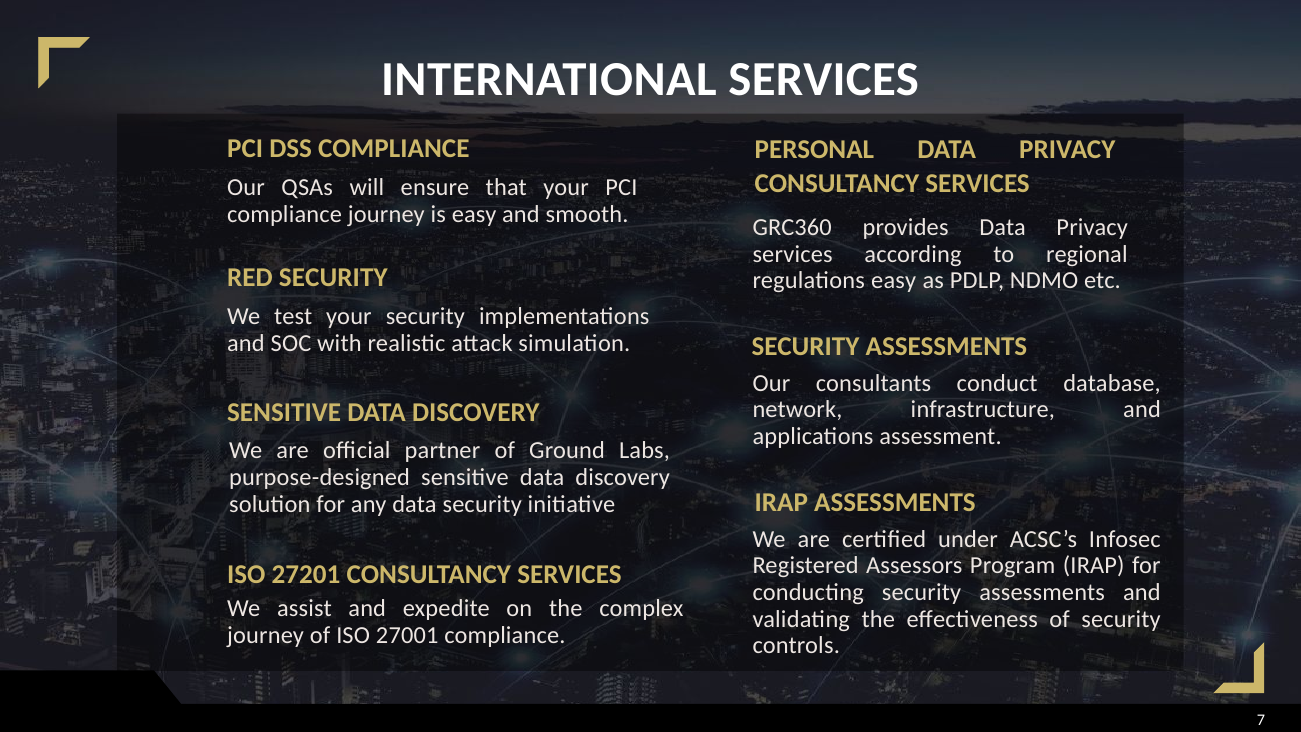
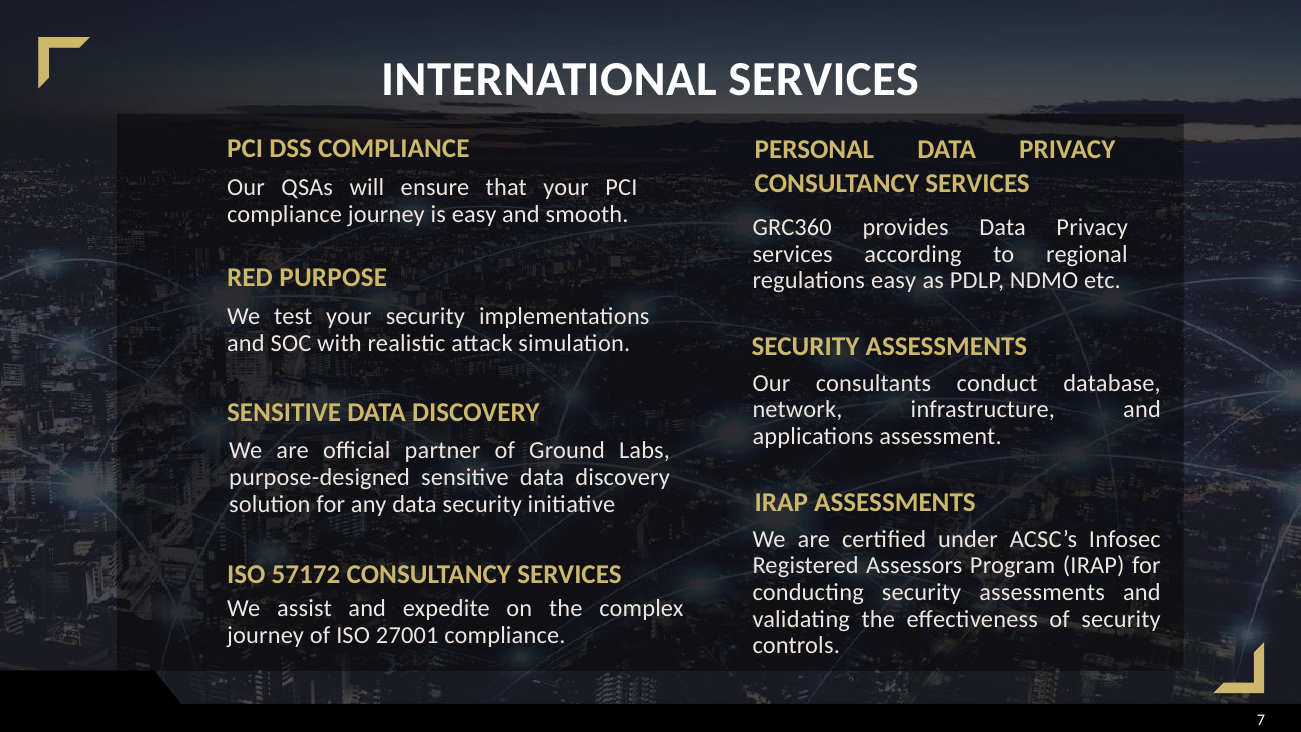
RED SECURITY: SECURITY -> PURPOSE
27201: 27201 -> 57172
